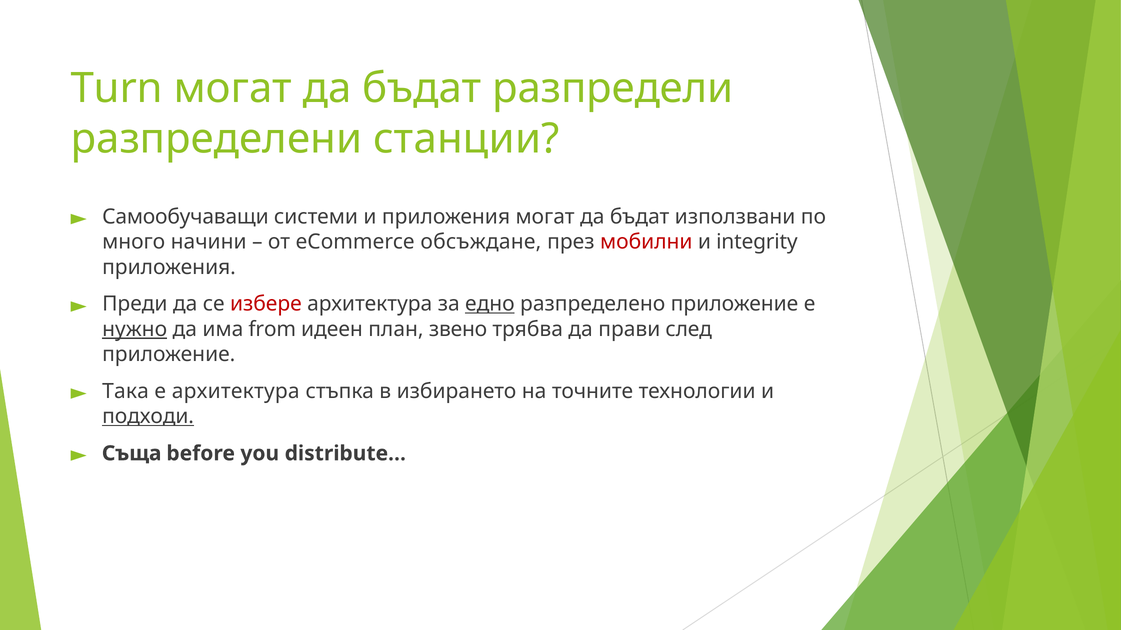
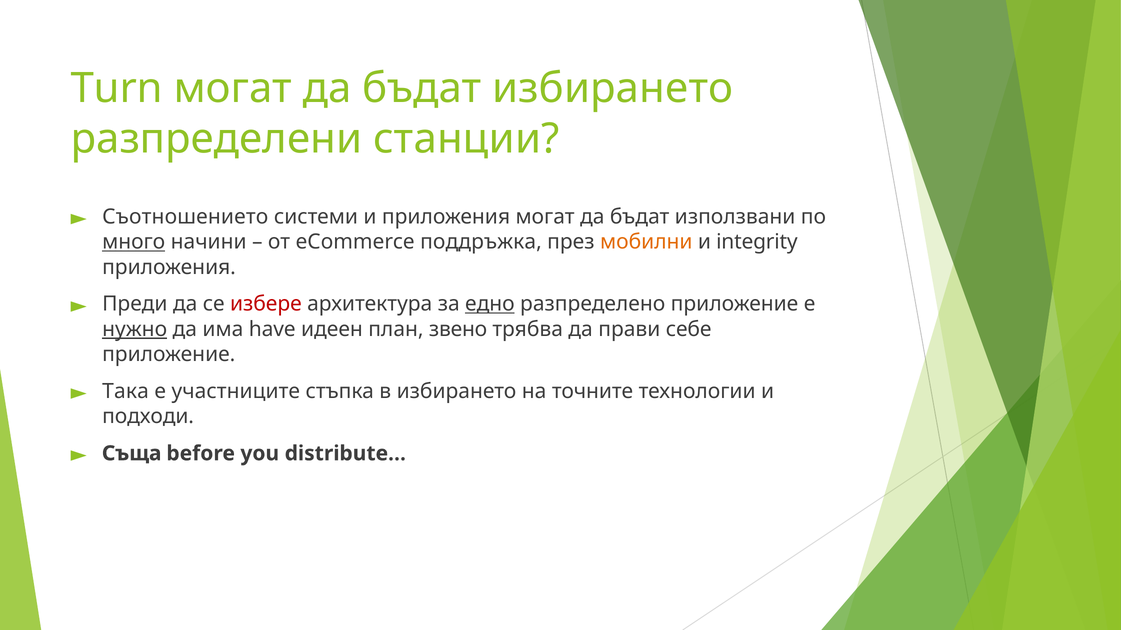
бъдат разпредели: разпредели -> избирането
Самообучаващи: Самообучаващи -> Съотношението
много underline: none -> present
обсъждане: обсъждане -> поддръжка
мобилни colour: red -> orange
from: from -> have
след: след -> себе
е архитектура: архитектура -> участниците
подходи underline: present -> none
